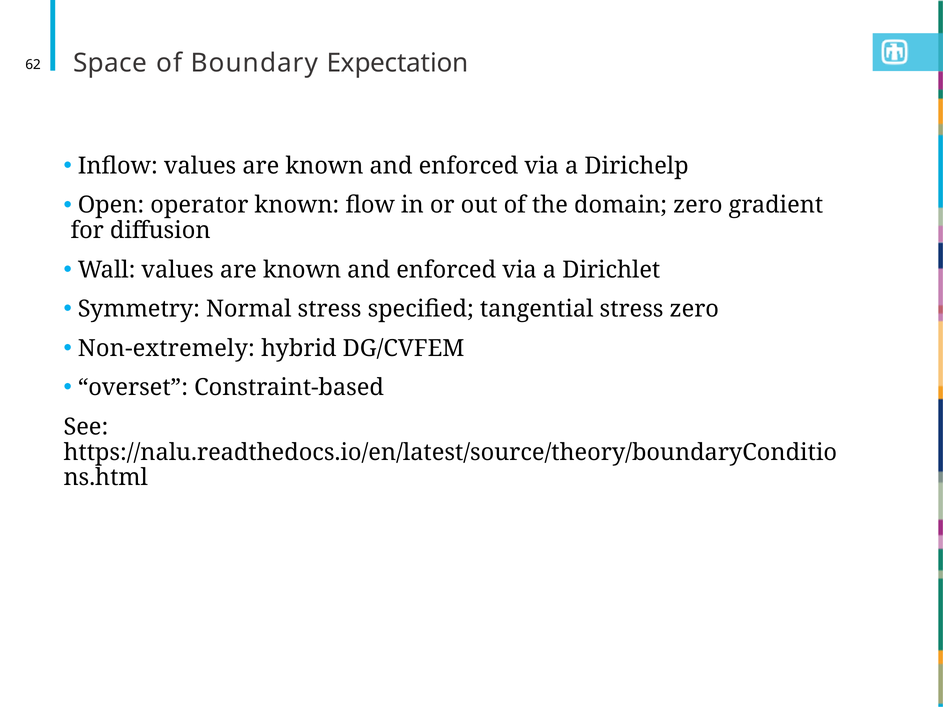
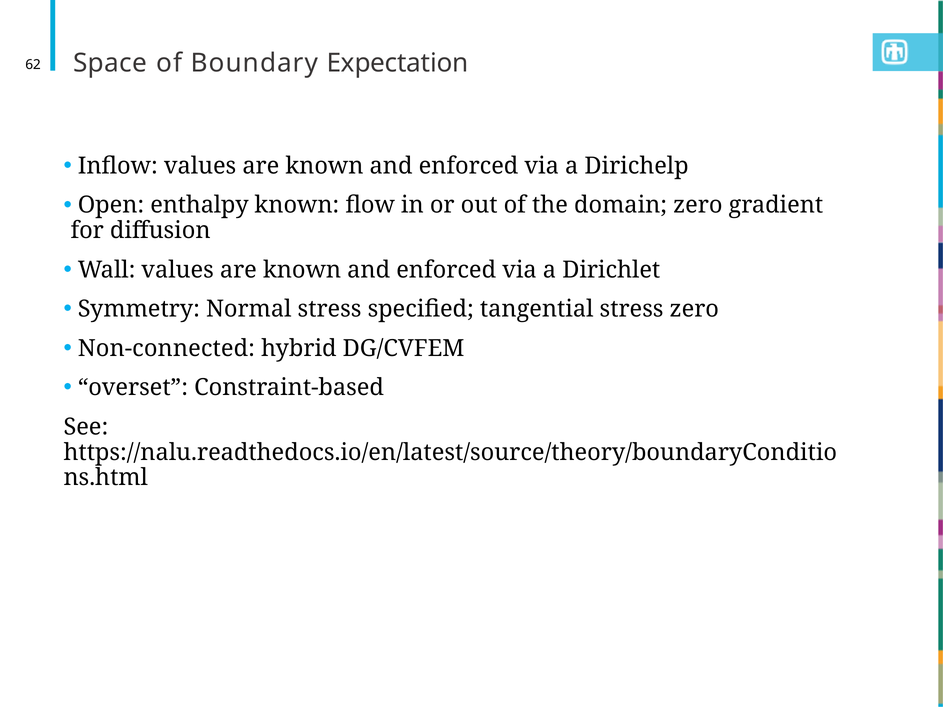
operator: operator -> enthalpy
Non-extremely: Non-extremely -> Non-connected
